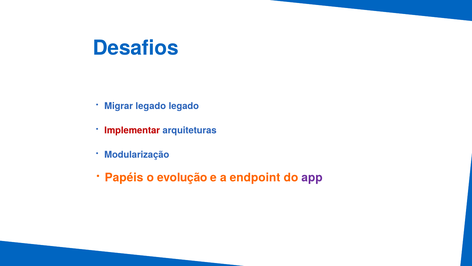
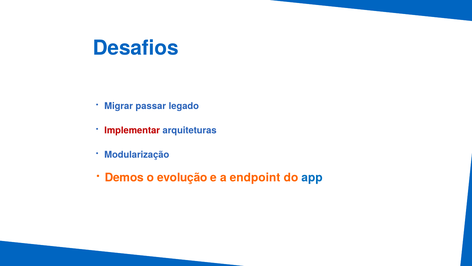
Migrar legado: legado -> passar
Papéis: Papéis -> Demos
app colour: purple -> blue
